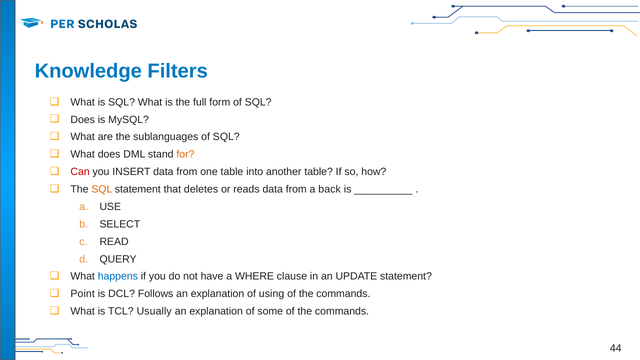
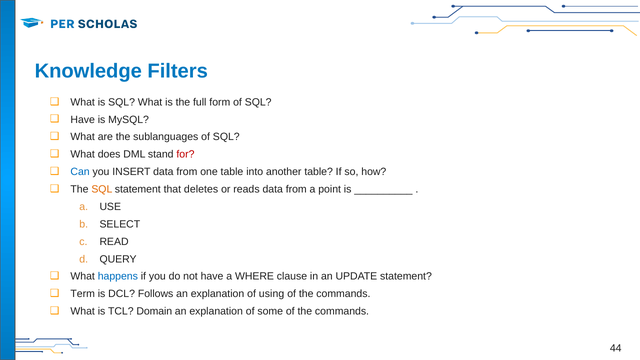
Does at (83, 120): Does -> Have
for colour: orange -> red
Can colour: red -> blue
back: back -> point
Point: Point -> Term
Usually: Usually -> Domain
